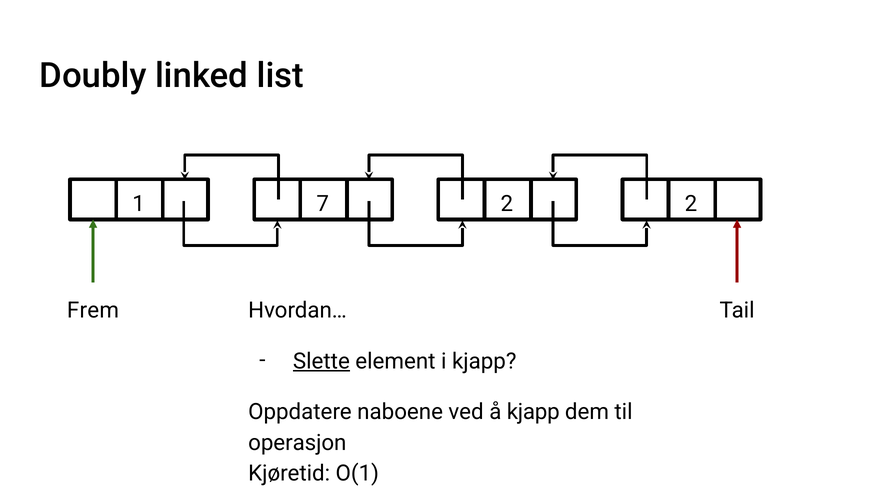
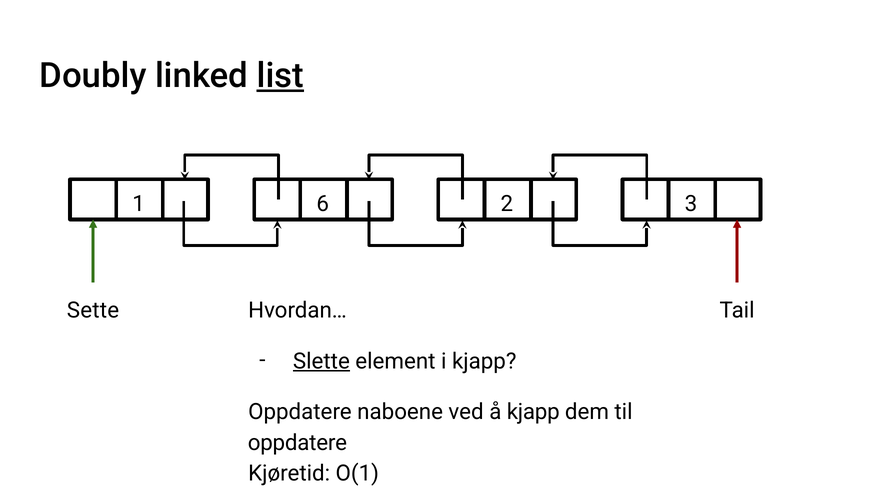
list underline: none -> present
7: 7 -> 6
2 2: 2 -> 3
Frem: Frem -> Sette
operasjon at (297, 443): operasjon -> oppdatere
